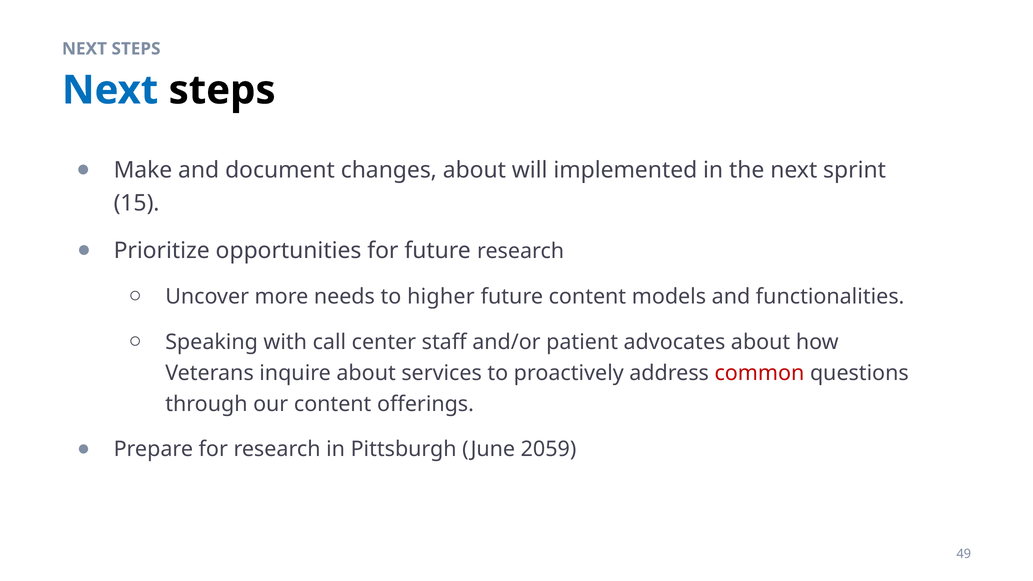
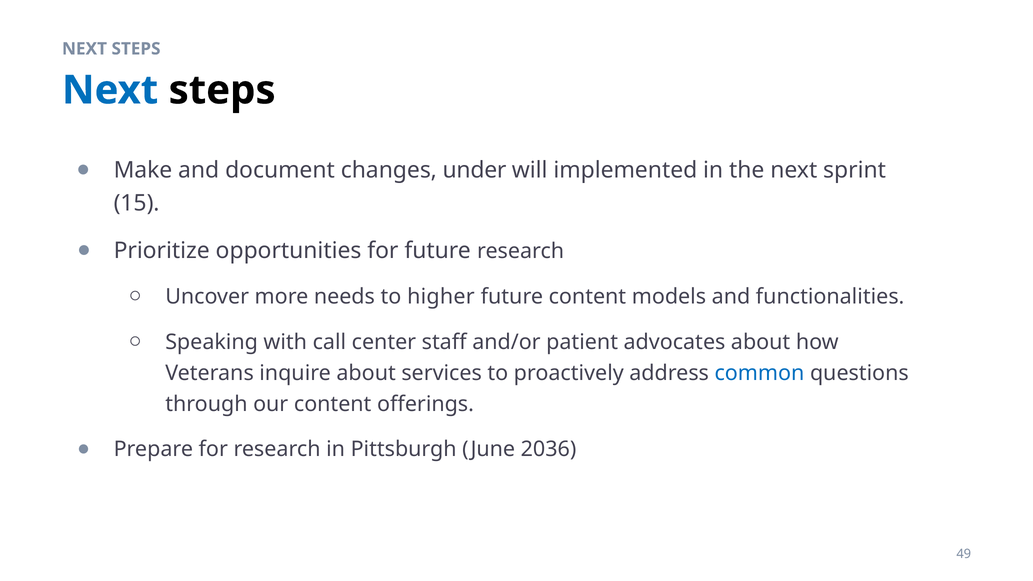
changes about: about -> under
common colour: red -> blue
2059: 2059 -> 2036
